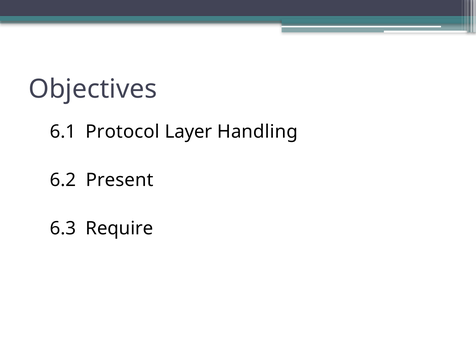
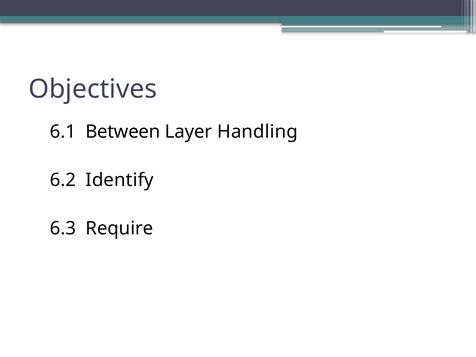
Protocol: Protocol -> Between
Present: Present -> Identify
